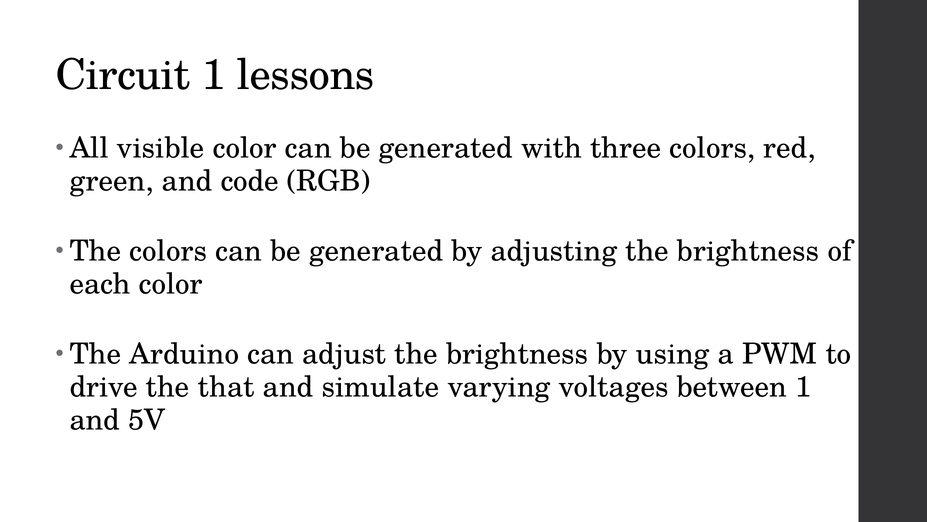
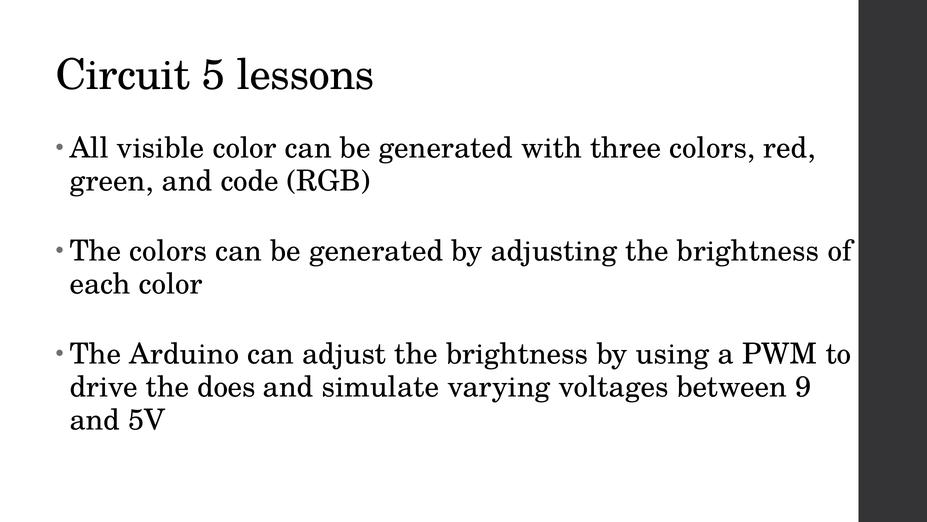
Circuit 1: 1 -> 5
that: that -> does
between 1: 1 -> 9
